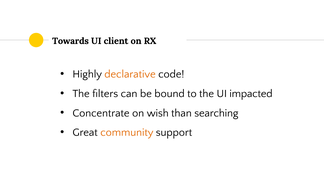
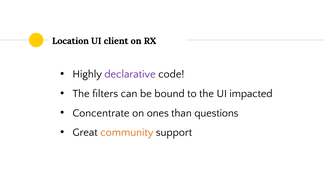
Towards: Towards -> Location
declarative colour: orange -> purple
wish: wish -> ones
searching: searching -> questions
